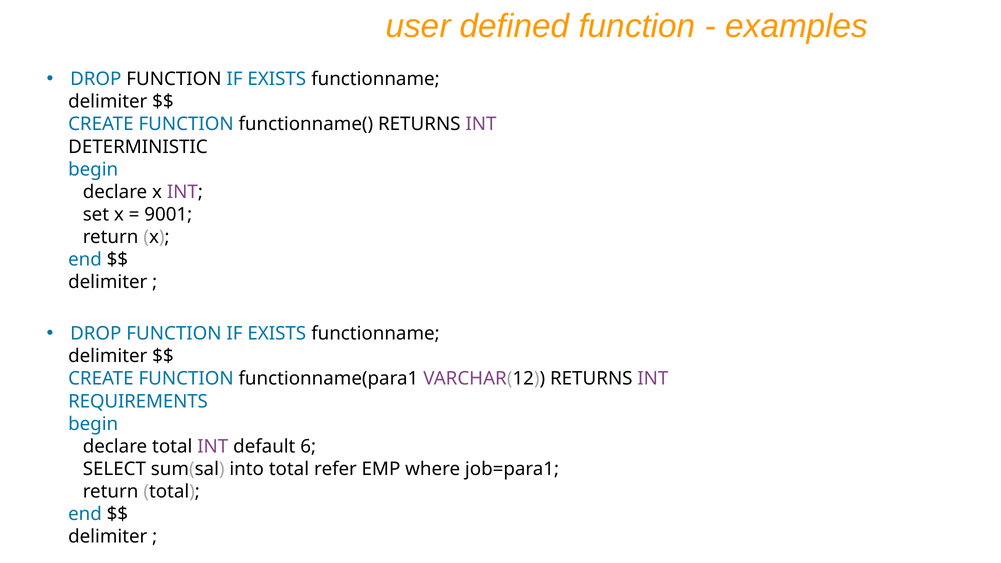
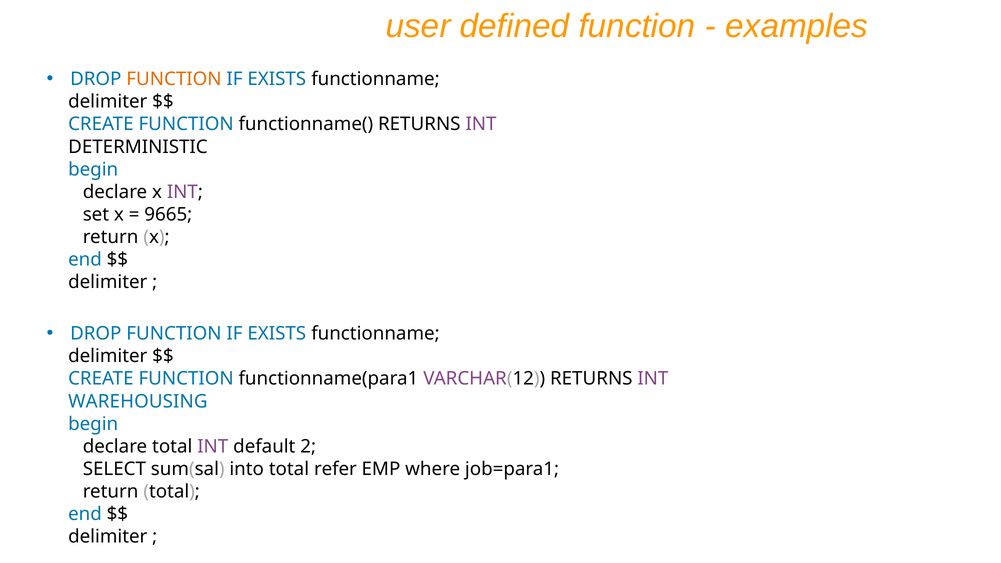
FUNCTION at (174, 79) colour: black -> orange
9001: 9001 -> 9665
REQUIREMENTS: REQUIREMENTS -> WAREHOUSING
6: 6 -> 2
